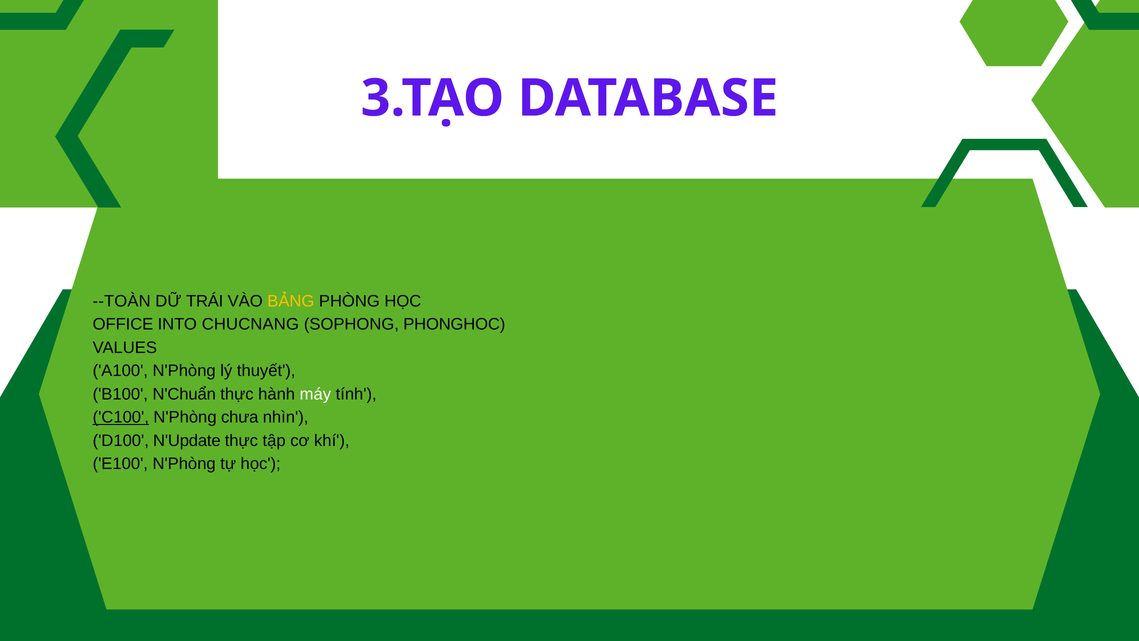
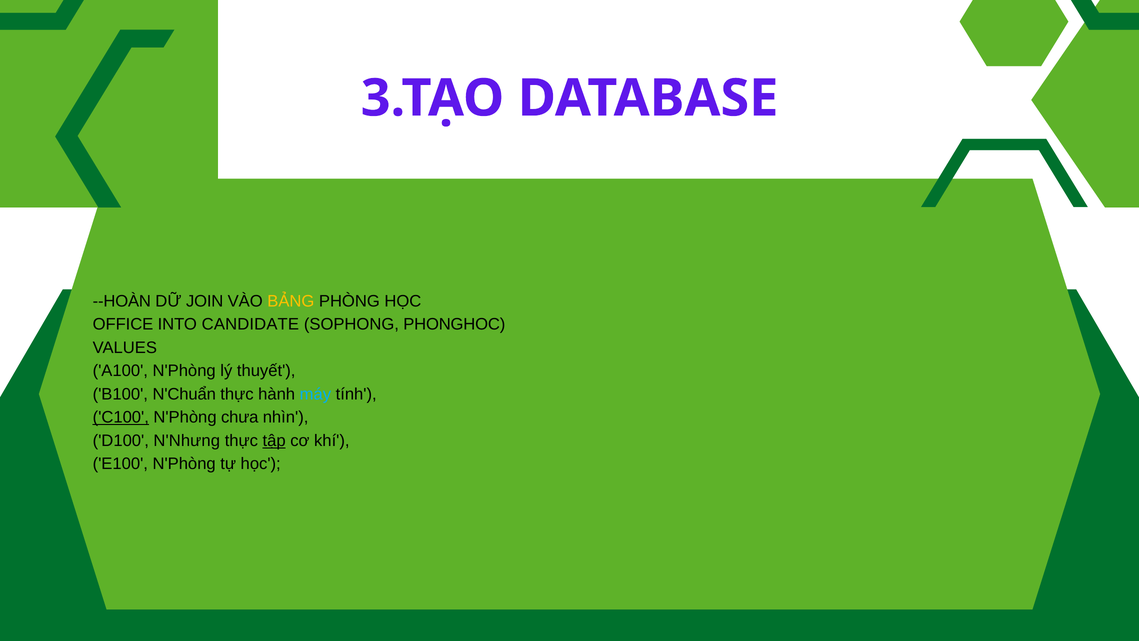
--TOÀN: --TOÀN -> --HOÀN
TRÁI: TRÁI -> JOIN
CHUCNANG: CHUCNANG -> CANDIDATE
máy colour: white -> light blue
N'Update: N'Update -> N'Nhưng
tập underline: none -> present
